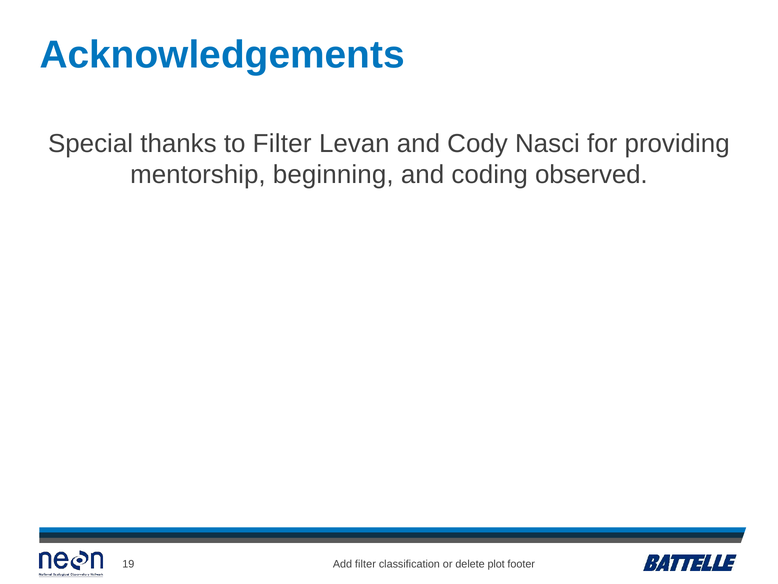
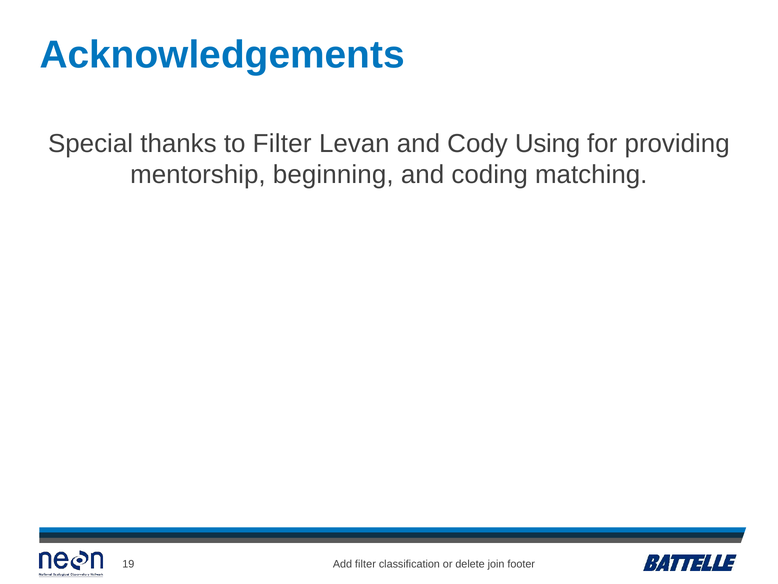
Nasci: Nasci -> Using
observed: observed -> matching
plot: plot -> join
